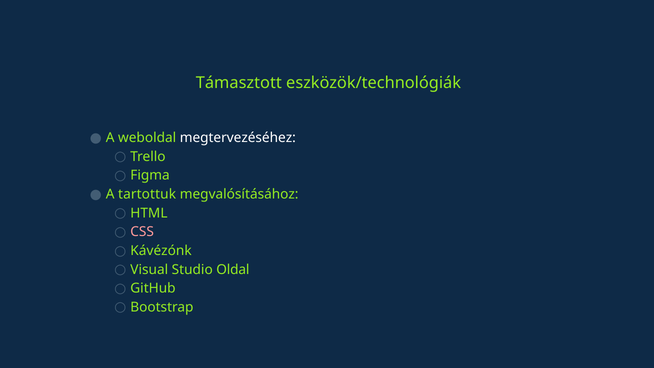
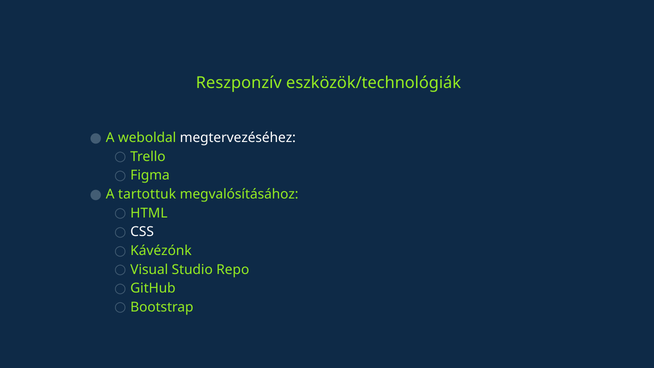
Támasztott: Támasztott -> Reszponzív
CSS colour: pink -> white
Oldal: Oldal -> Repo
